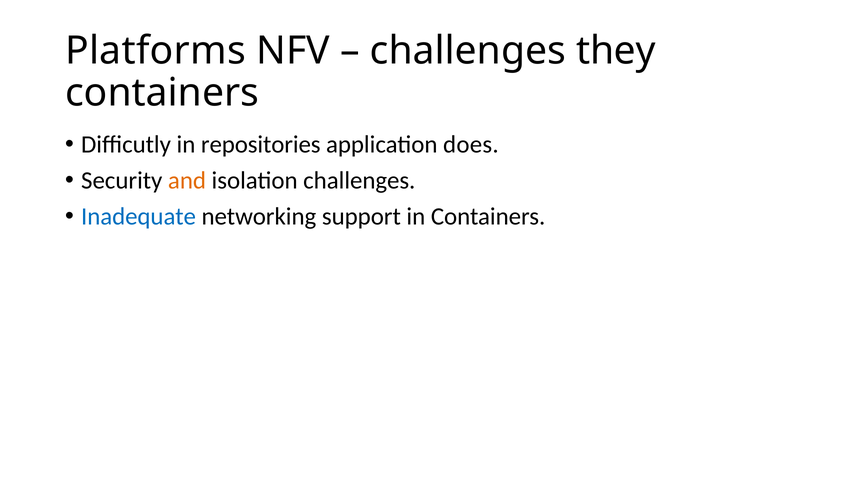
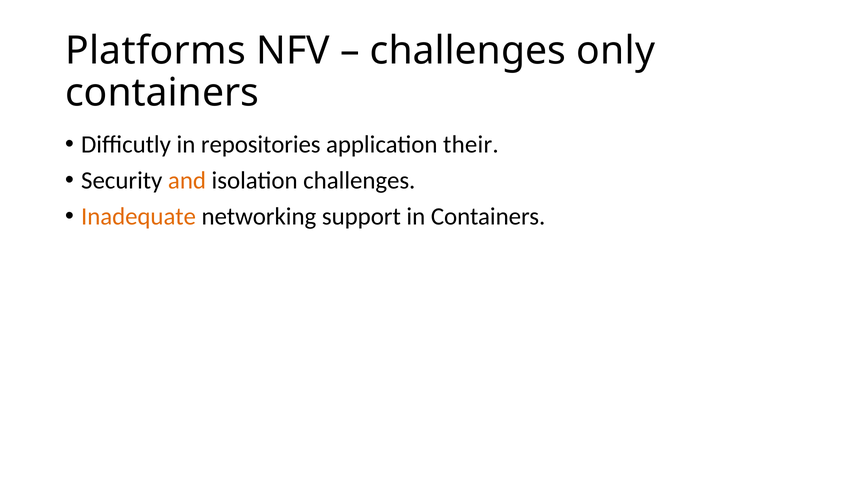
they: they -> only
does: does -> their
Inadequate colour: blue -> orange
